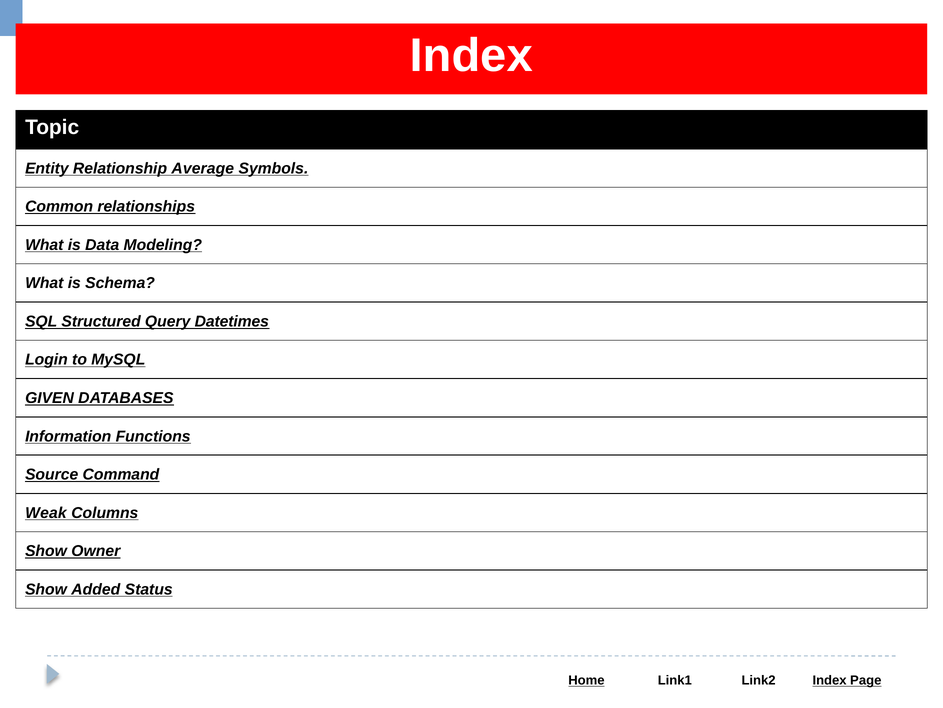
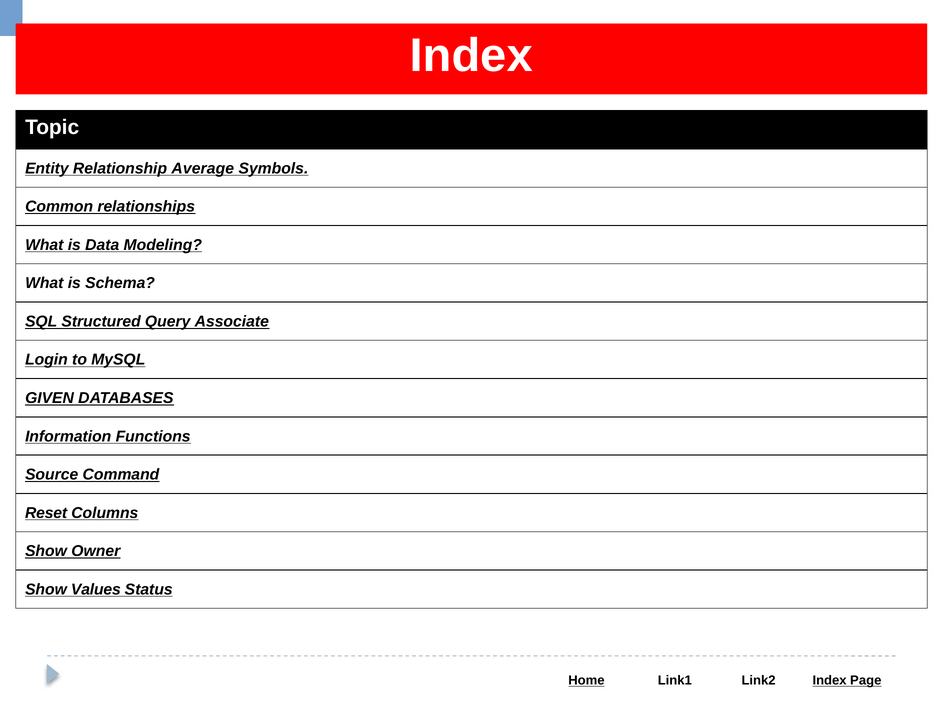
Datetimes: Datetimes -> Associate
Weak: Weak -> Reset
Added: Added -> Values
